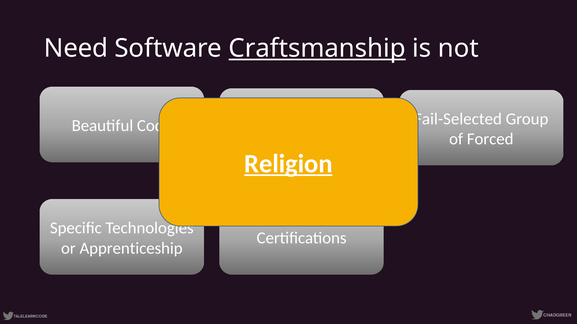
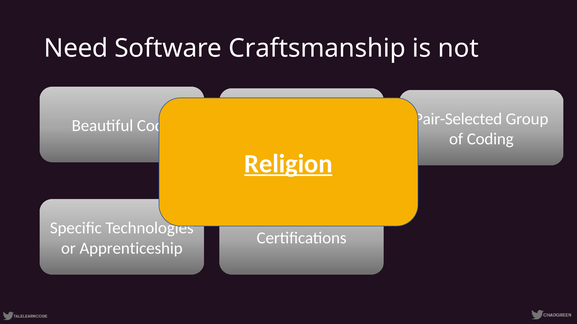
Craftsmanship underline: present -> none
Fail-Selected: Fail-Selected -> Pair-Selected
Forced: Forced -> Coding
